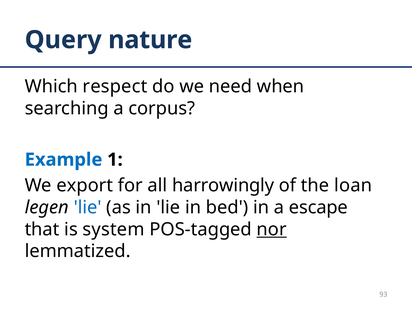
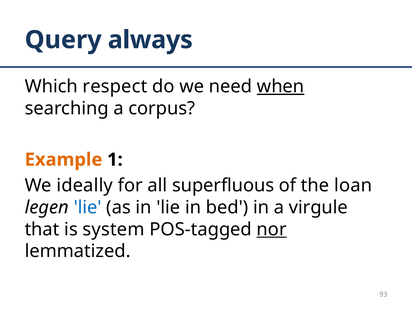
nature: nature -> always
when underline: none -> present
Example colour: blue -> orange
export: export -> ideally
harrowingly: harrowingly -> superfluous
escape: escape -> virgule
